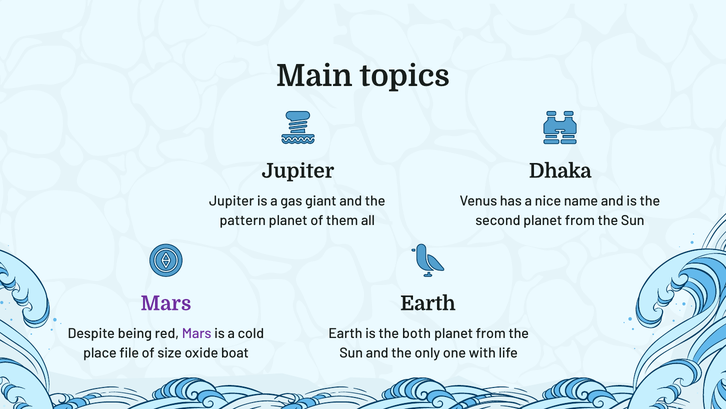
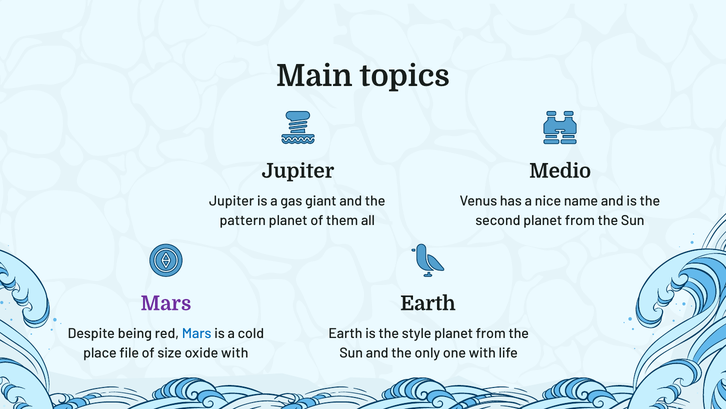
Dhaka: Dhaka -> Medio
Mars at (197, 333) colour: purple -> blue
both: both -> style
oxide boat: boat -> with
